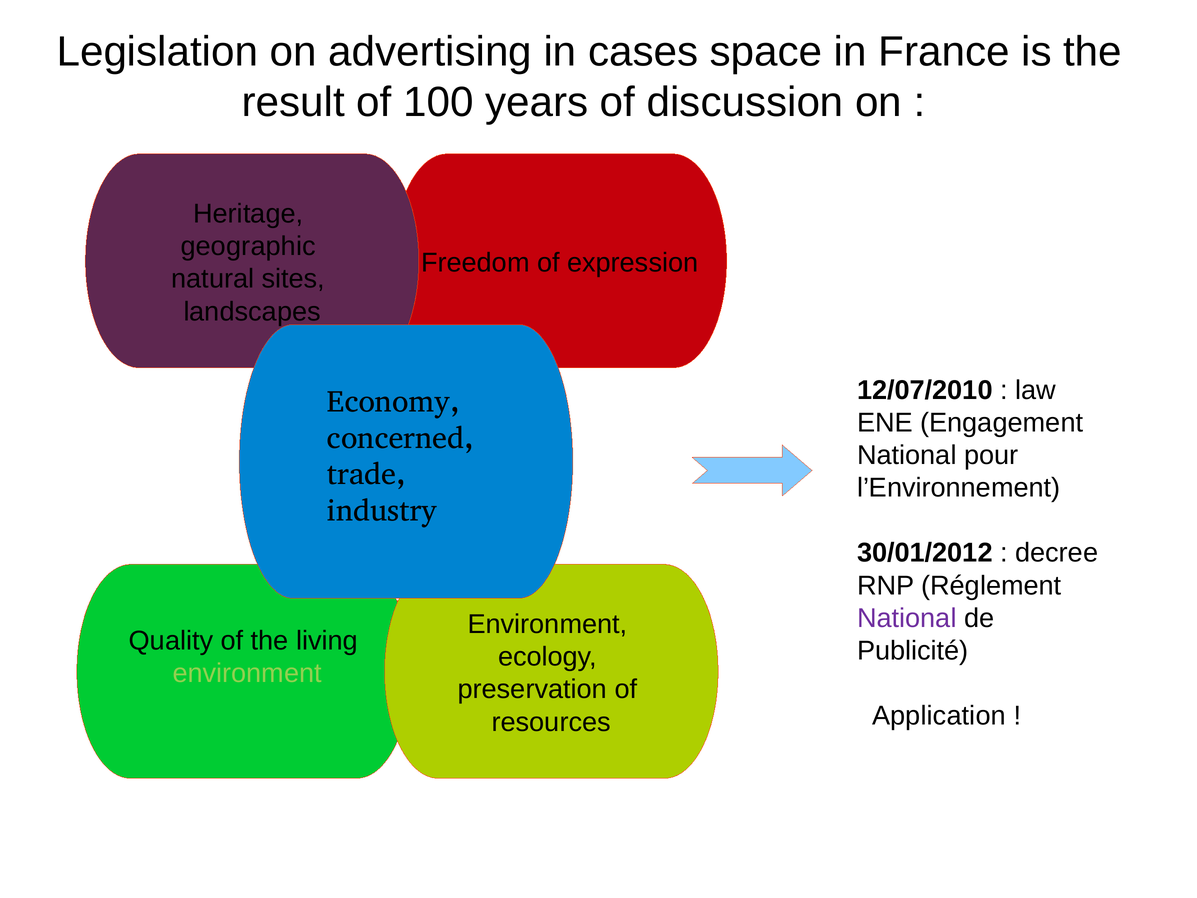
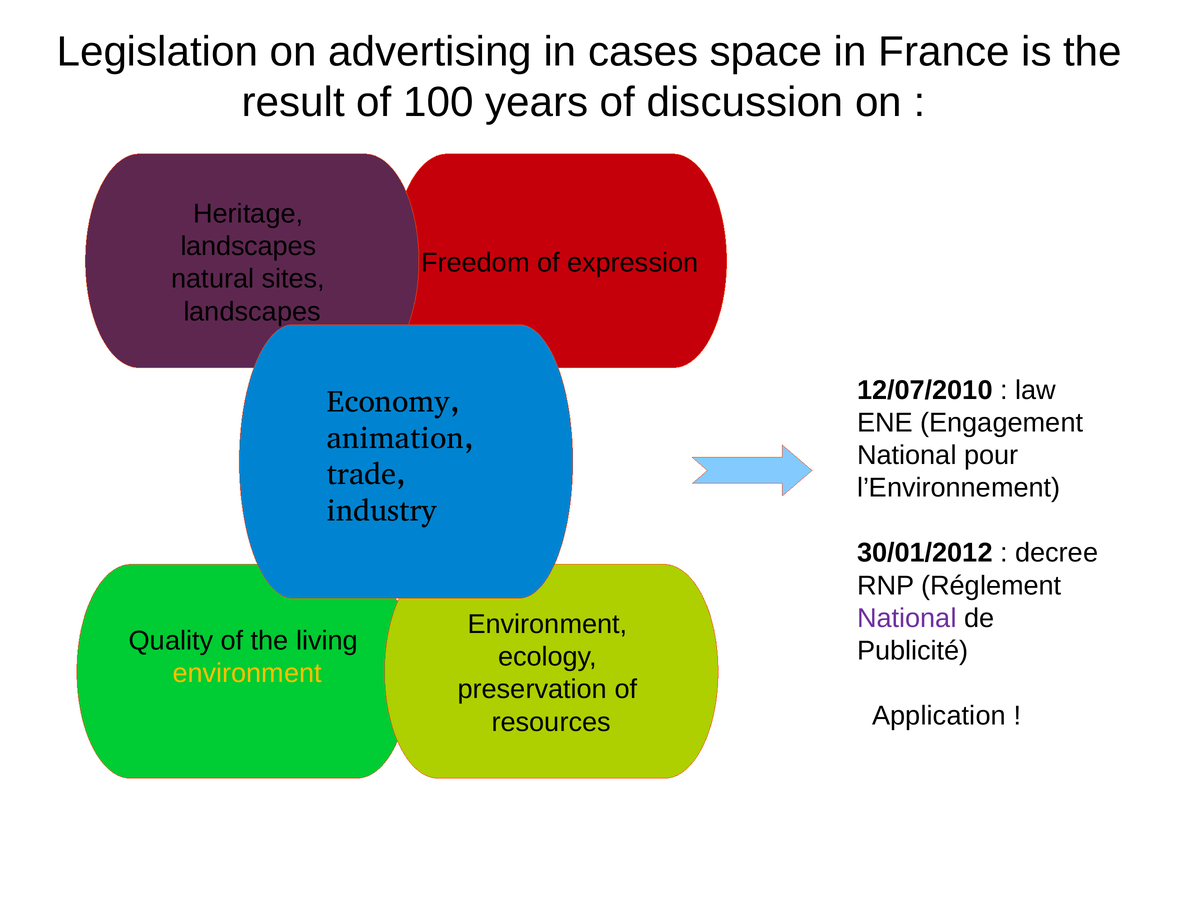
geographic at (248, 246): geographic -> landscapes
concerned: concerned -> animation
environment at (247, 673) colour: light green -> yellow
